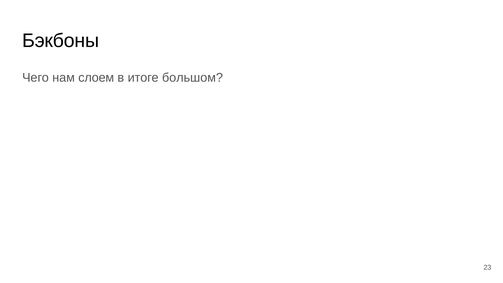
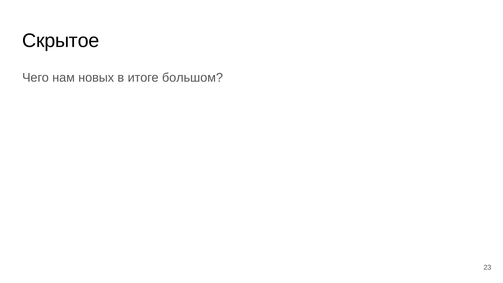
Бэкбоны: Бэкбоны -> Скрытое
слоем: слоем -> новых
